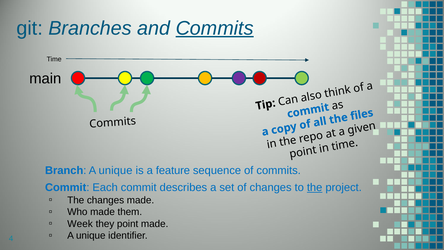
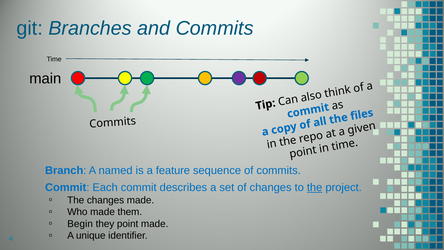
Commits at (215, 28) underline: present -> none
Branch A unique: unique -> named
Week: Week -> Begin
